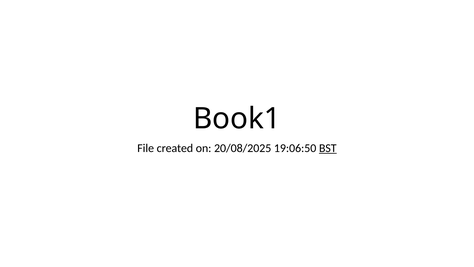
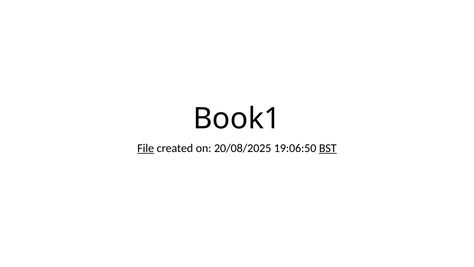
File underline: none -> present
